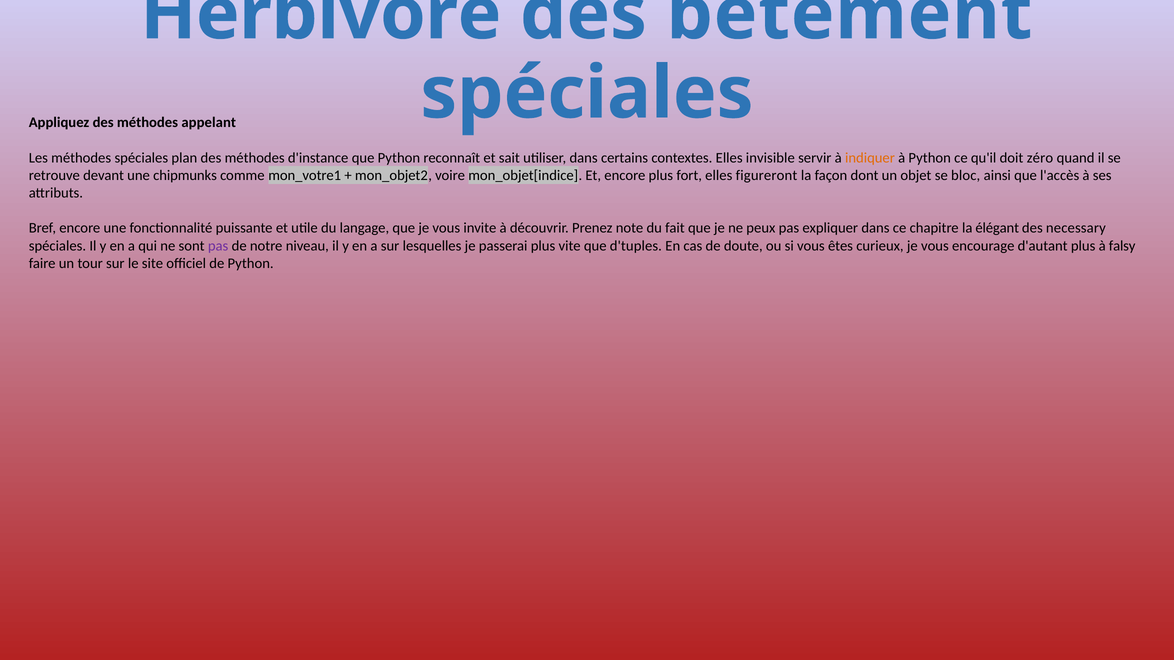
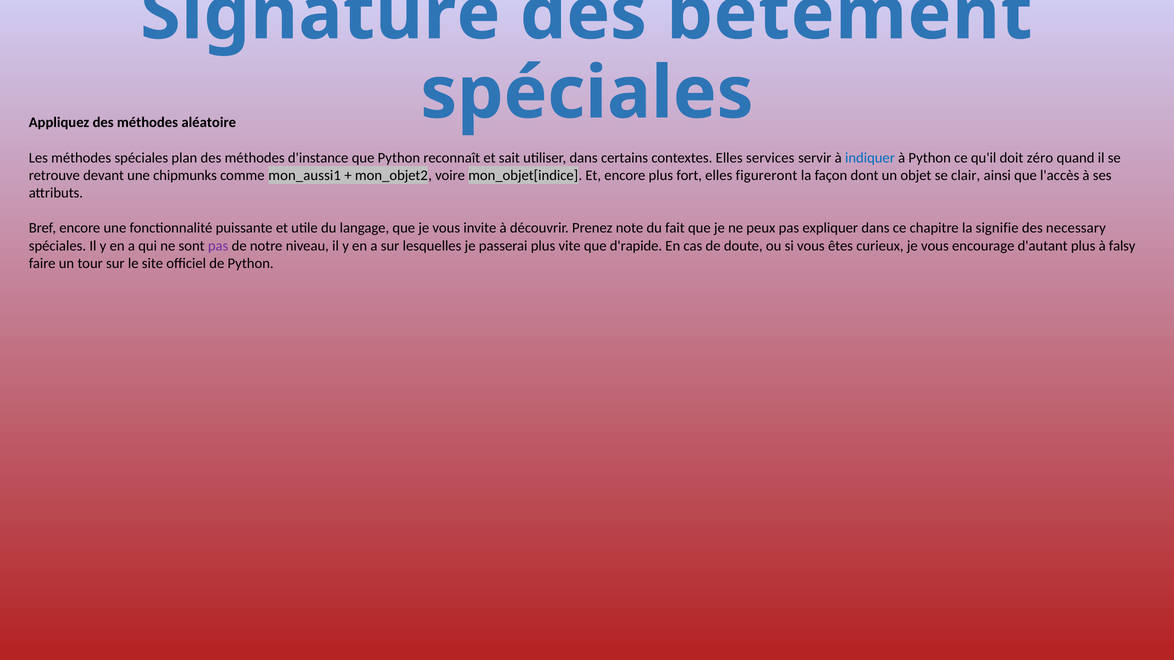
Herbivore: Herbivore -> Signature
appelant: appelant -> aléatoire
invisible: invisible -> services
indiquer colour: orange -> blue
mon_votre1: mon_votre1 -> mon_aussi1
bloc: bloc -> clair
élégant: élégant -> signifie
d'tuples: d'tuples -> d'rapide
